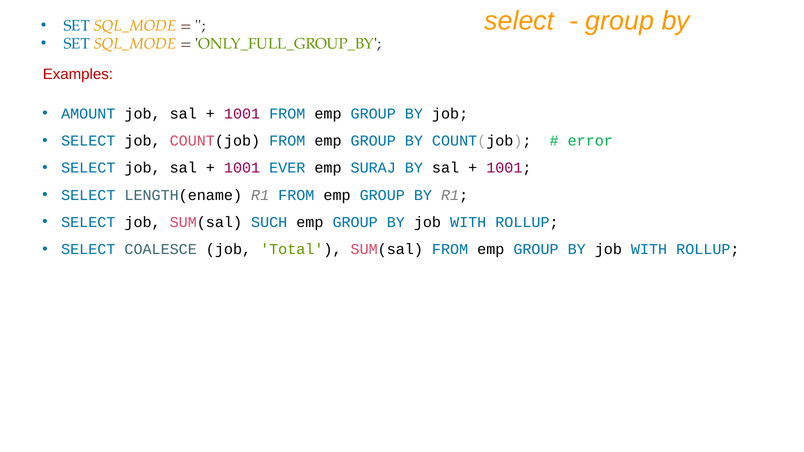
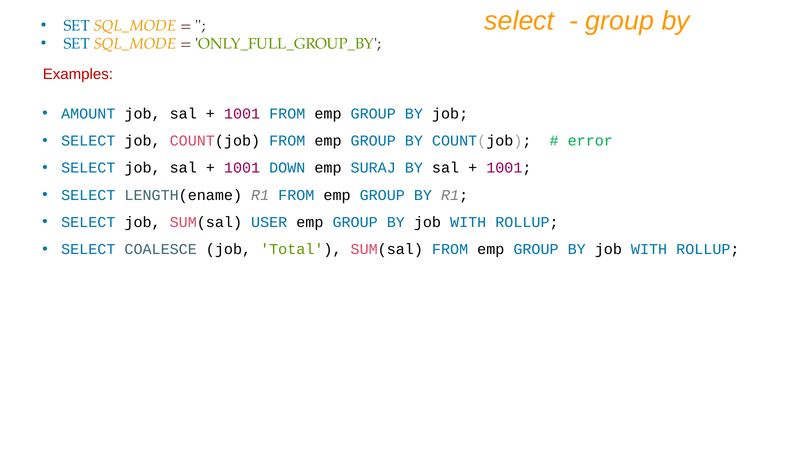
EVER: EVER -> DOWN
SUCH: SUCH -> USER
